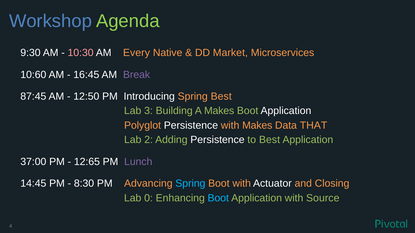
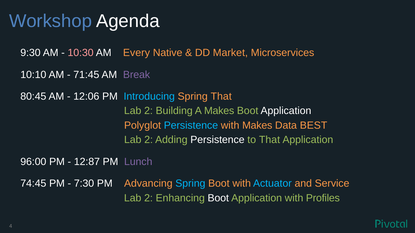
Agenda colour: light green -> white
10:60: 10:60 -> 10:10
16:45: 16:45 -> 71:45
87:45: 87:45 -> 80:45
12:50: 12:50 -> 12:06
Introducing colour: white -> light blue
Spring Best: Best -> That
3 at (149, 111): 3 -> 2
Persistence at (191, 126) colour: white -> light blue
THAT: THAT -> BEST
to Best: Best -> That
37:00: 37:00 -> 96:00
12:65: 12:65 -> 12:87
14:45: 14:45 -> 74:45
8:30: 8:30 -> 7:30
Actuator colour: white -> light blue
Closing: Closing -> Service
0 at (149, 198): 0 -> 2
Boot at (218, 198) colour: light blue -> white
Source: Source -> Profiles
